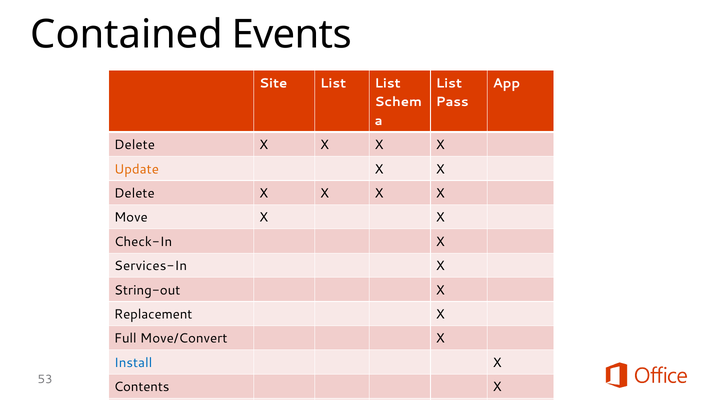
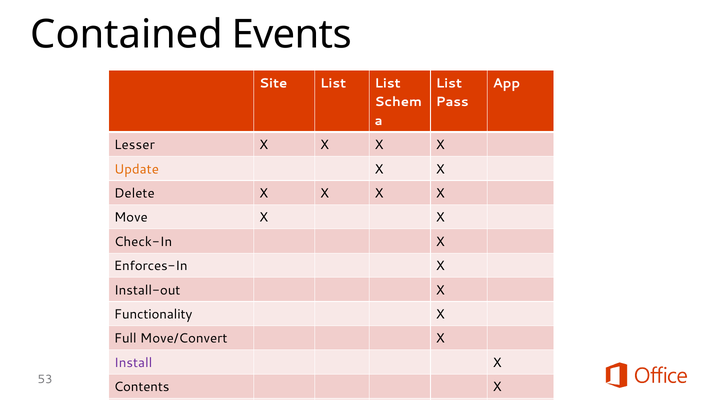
Delete at (134, 145): Delete -> Lesser
Services-In: Services-In -> Enforces-In
String-out: String-out -> Install-out
Replacement: Replacement -> Functionality
Install colour: blue -> purple
